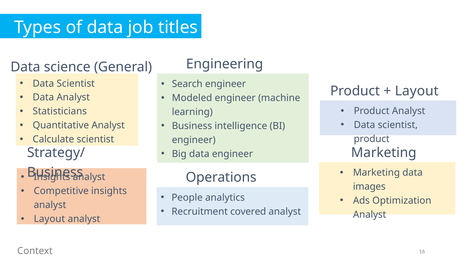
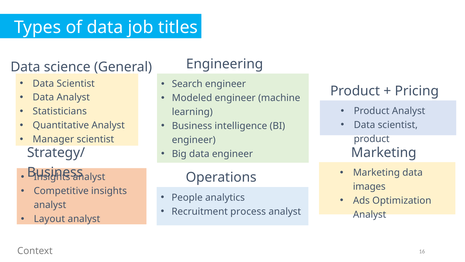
Layout at (417, 91): Layout -> Pricing
Calculate: Calculate -> Manager
covered: covered -> process
